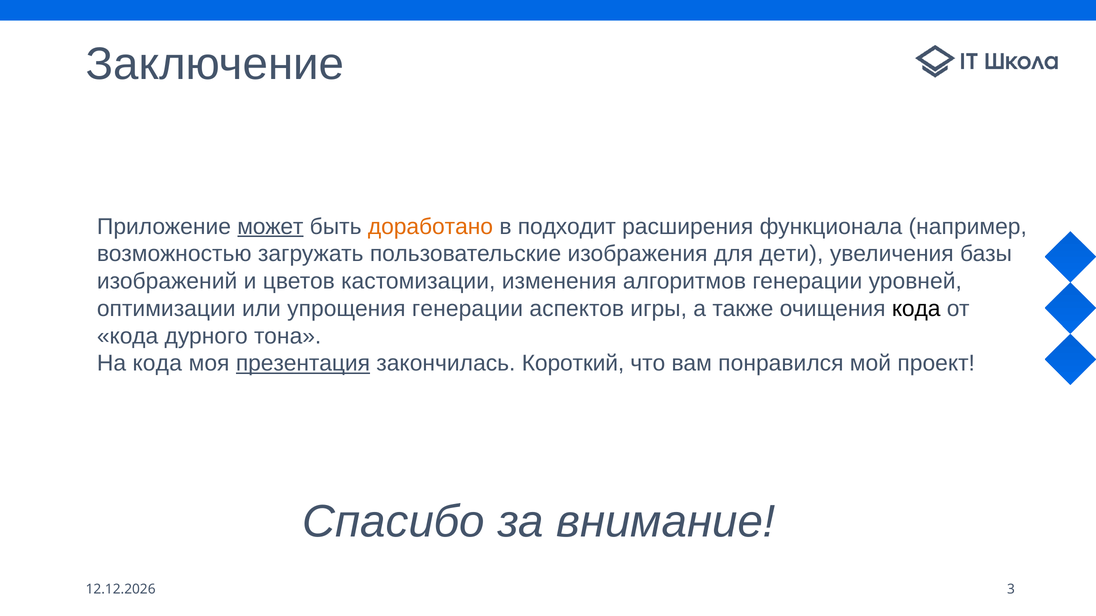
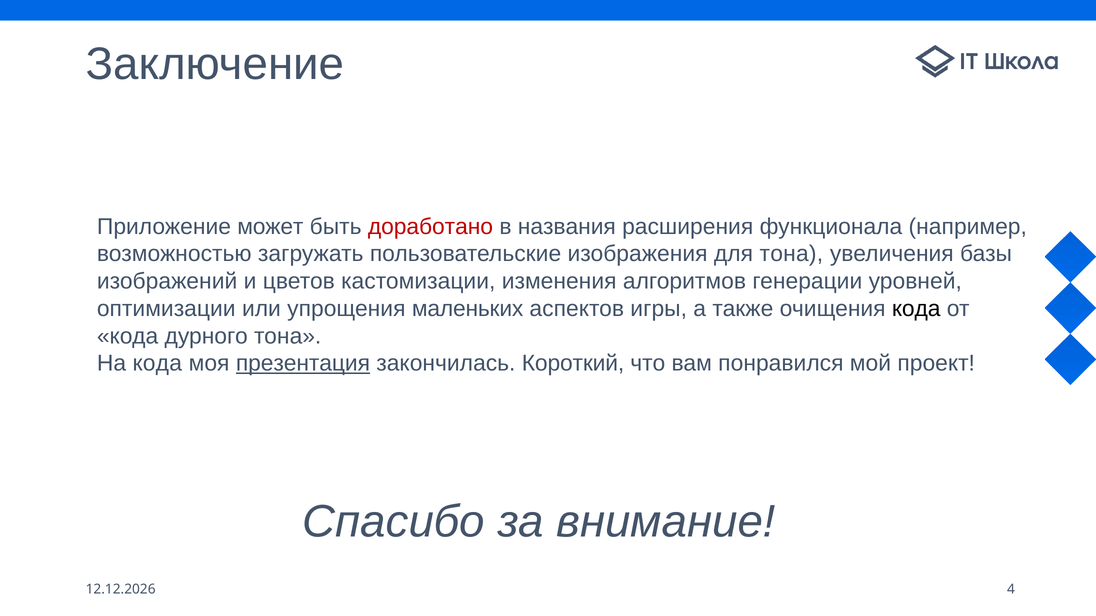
может underline: present -> none
доработано colour: orange -> red
подходит: подходит -> названия
для дети: дети -> тона
упрощения генерации: генерации -> маленьких
3: 3 -> 4
